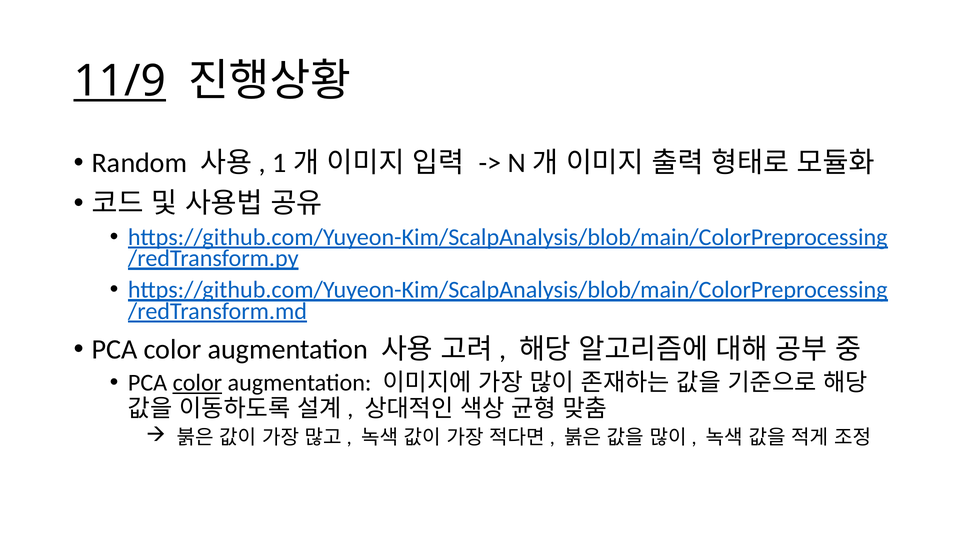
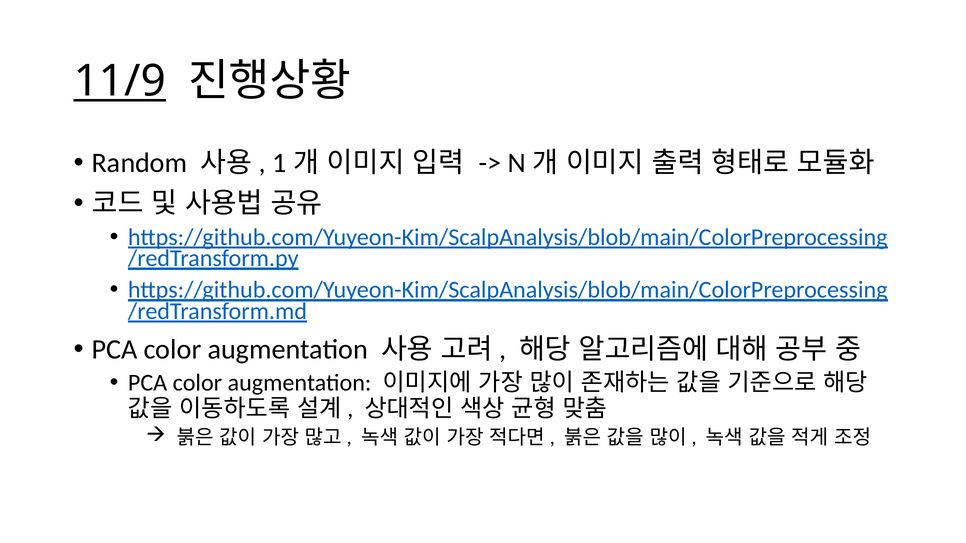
color at (197, 383) underline: present -> none
